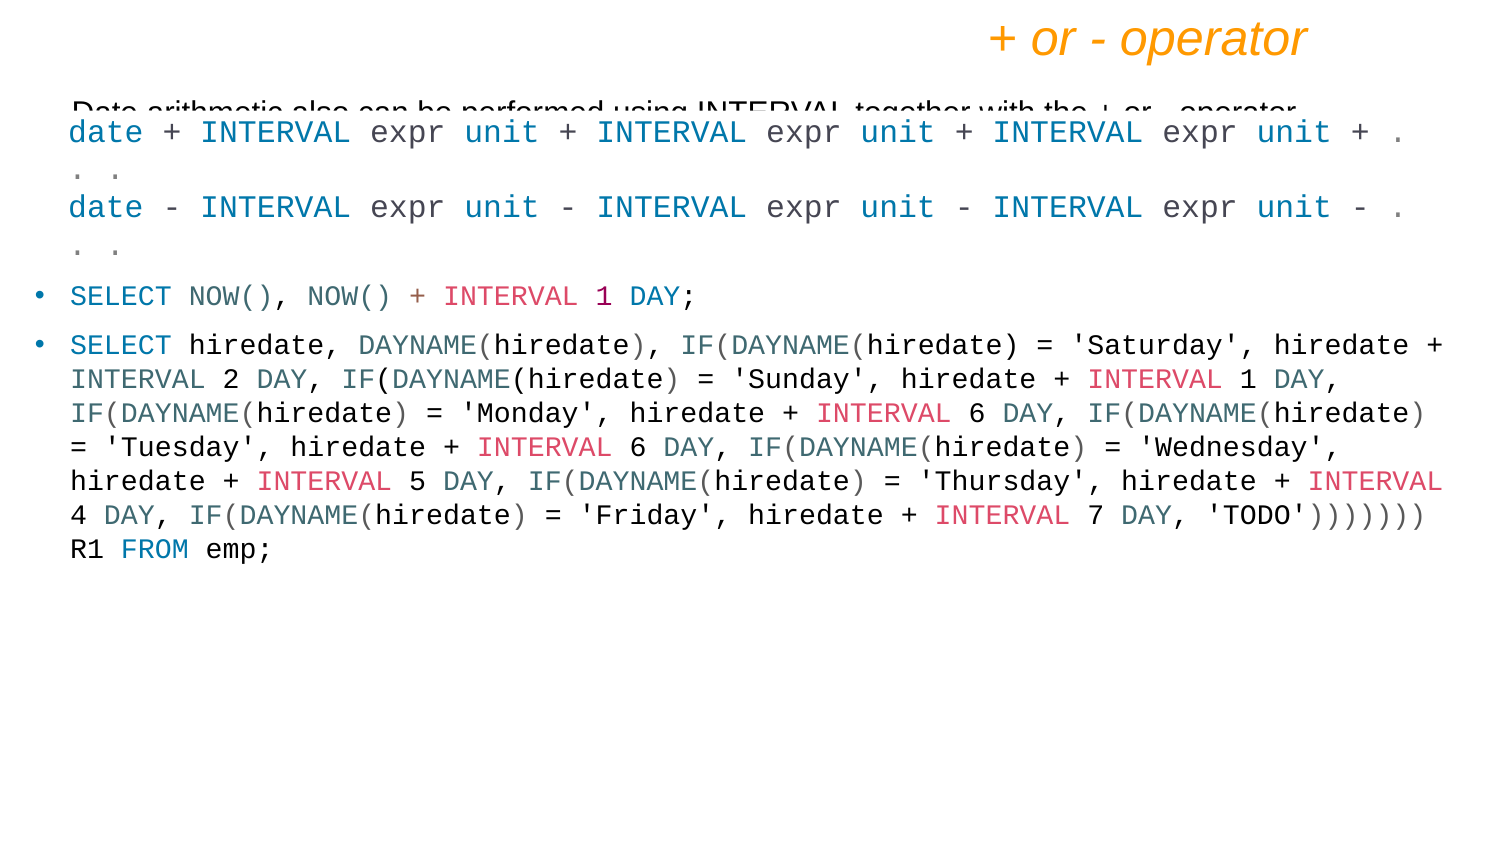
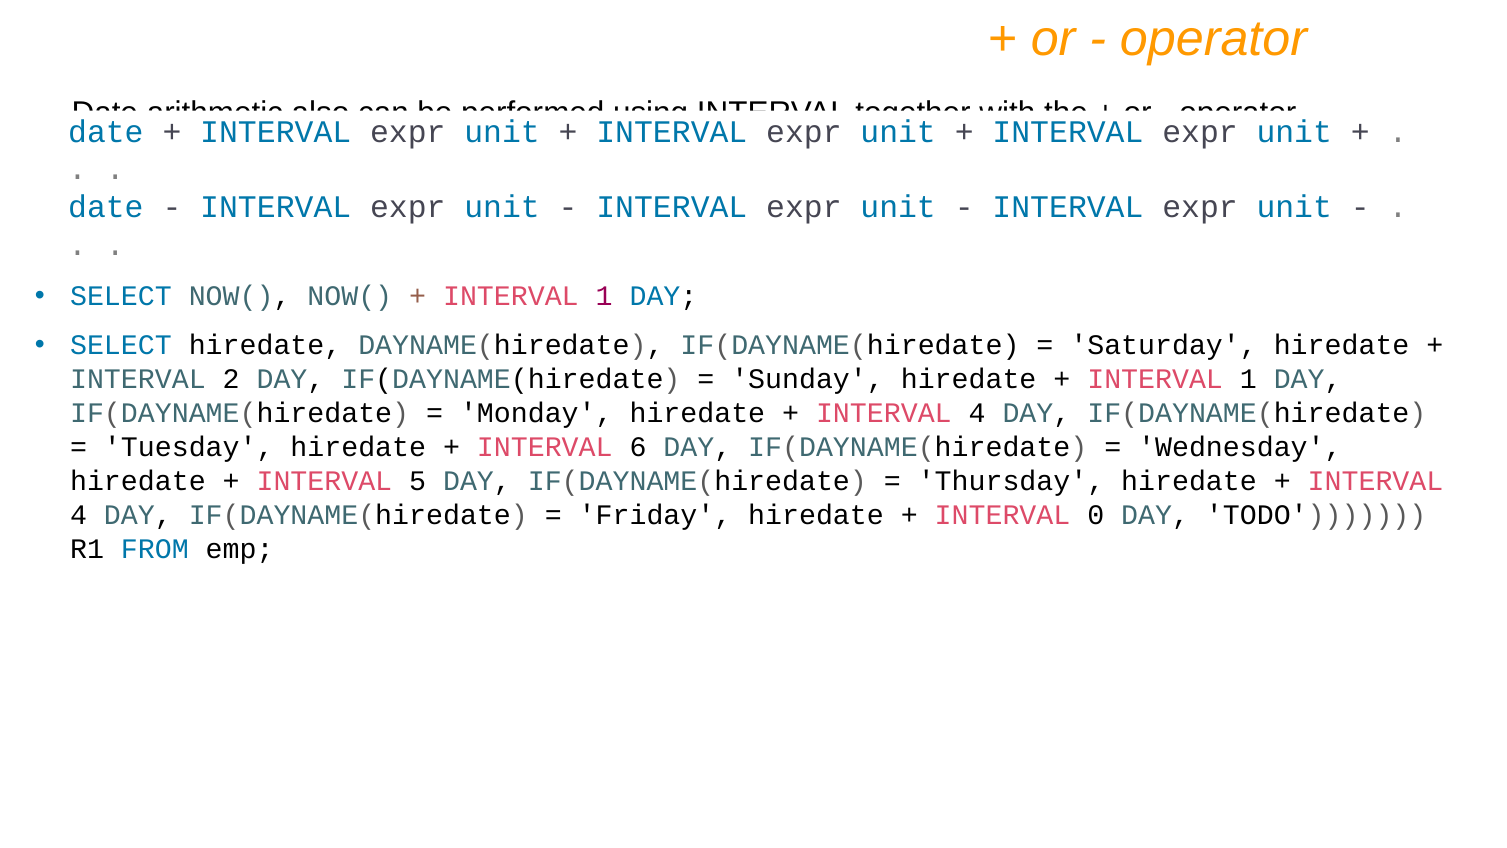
6 at (977, 413): 6 -> 4
7: 7 -> 0
